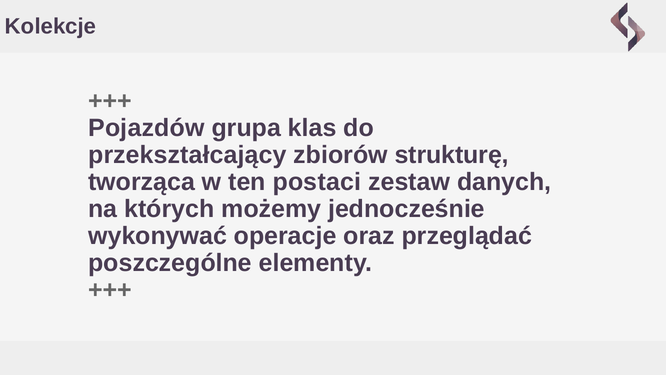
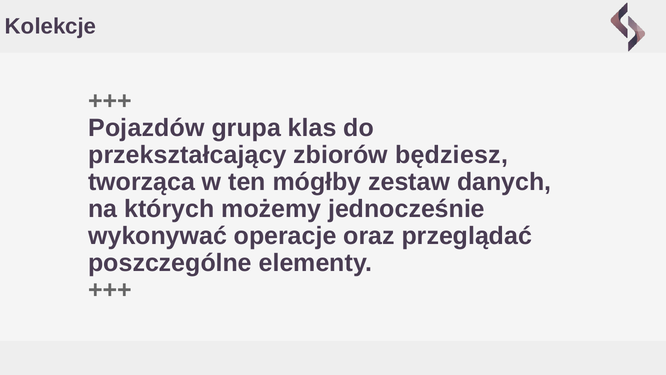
strukturę: strukturę -> będziesz
postaci: postaci -> mógłby
